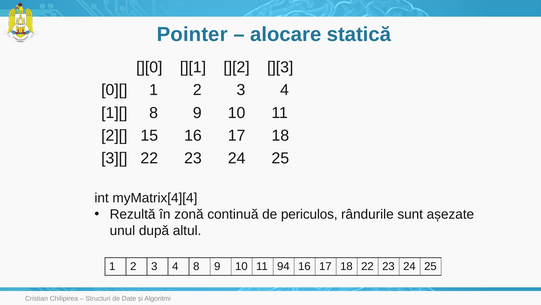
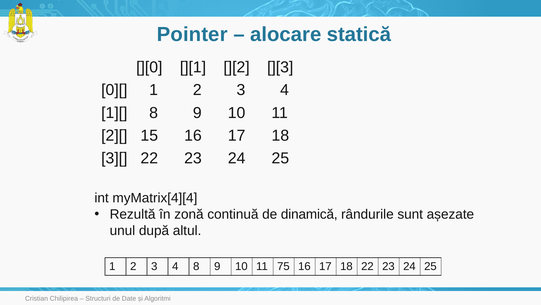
periculos: periculos -> dinamică
94: 94 -> 75
